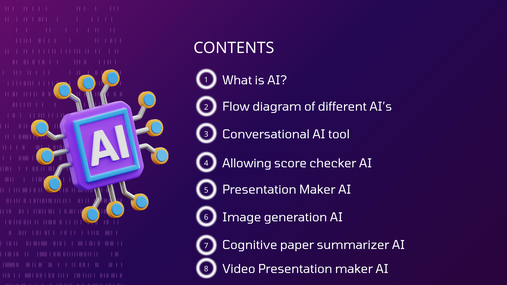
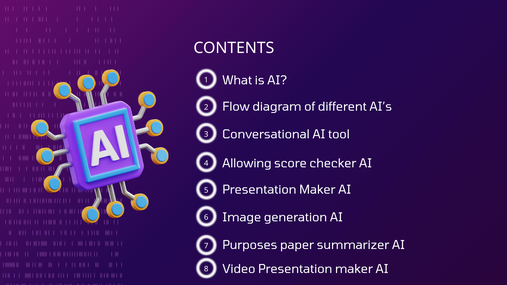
Cognitive: Cognitive -> Purposes
